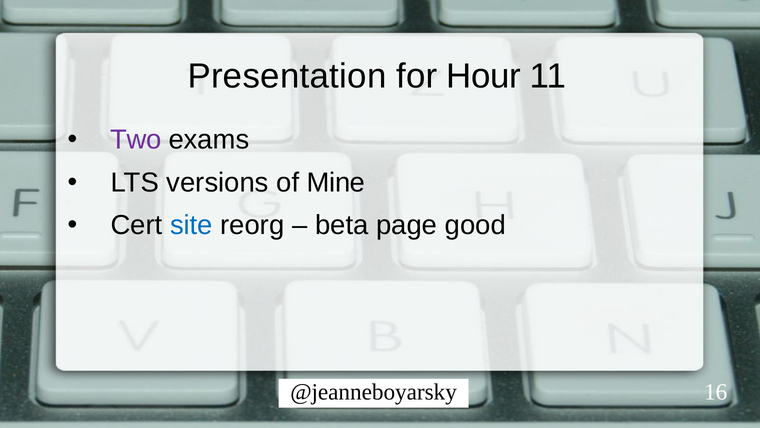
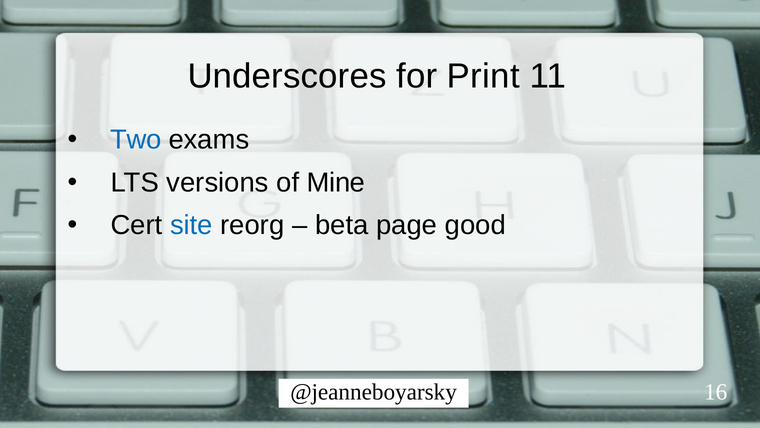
Presentation: Presentation -> Underscores
Hour: Hour -> Print
Two colour: purple -> blue
